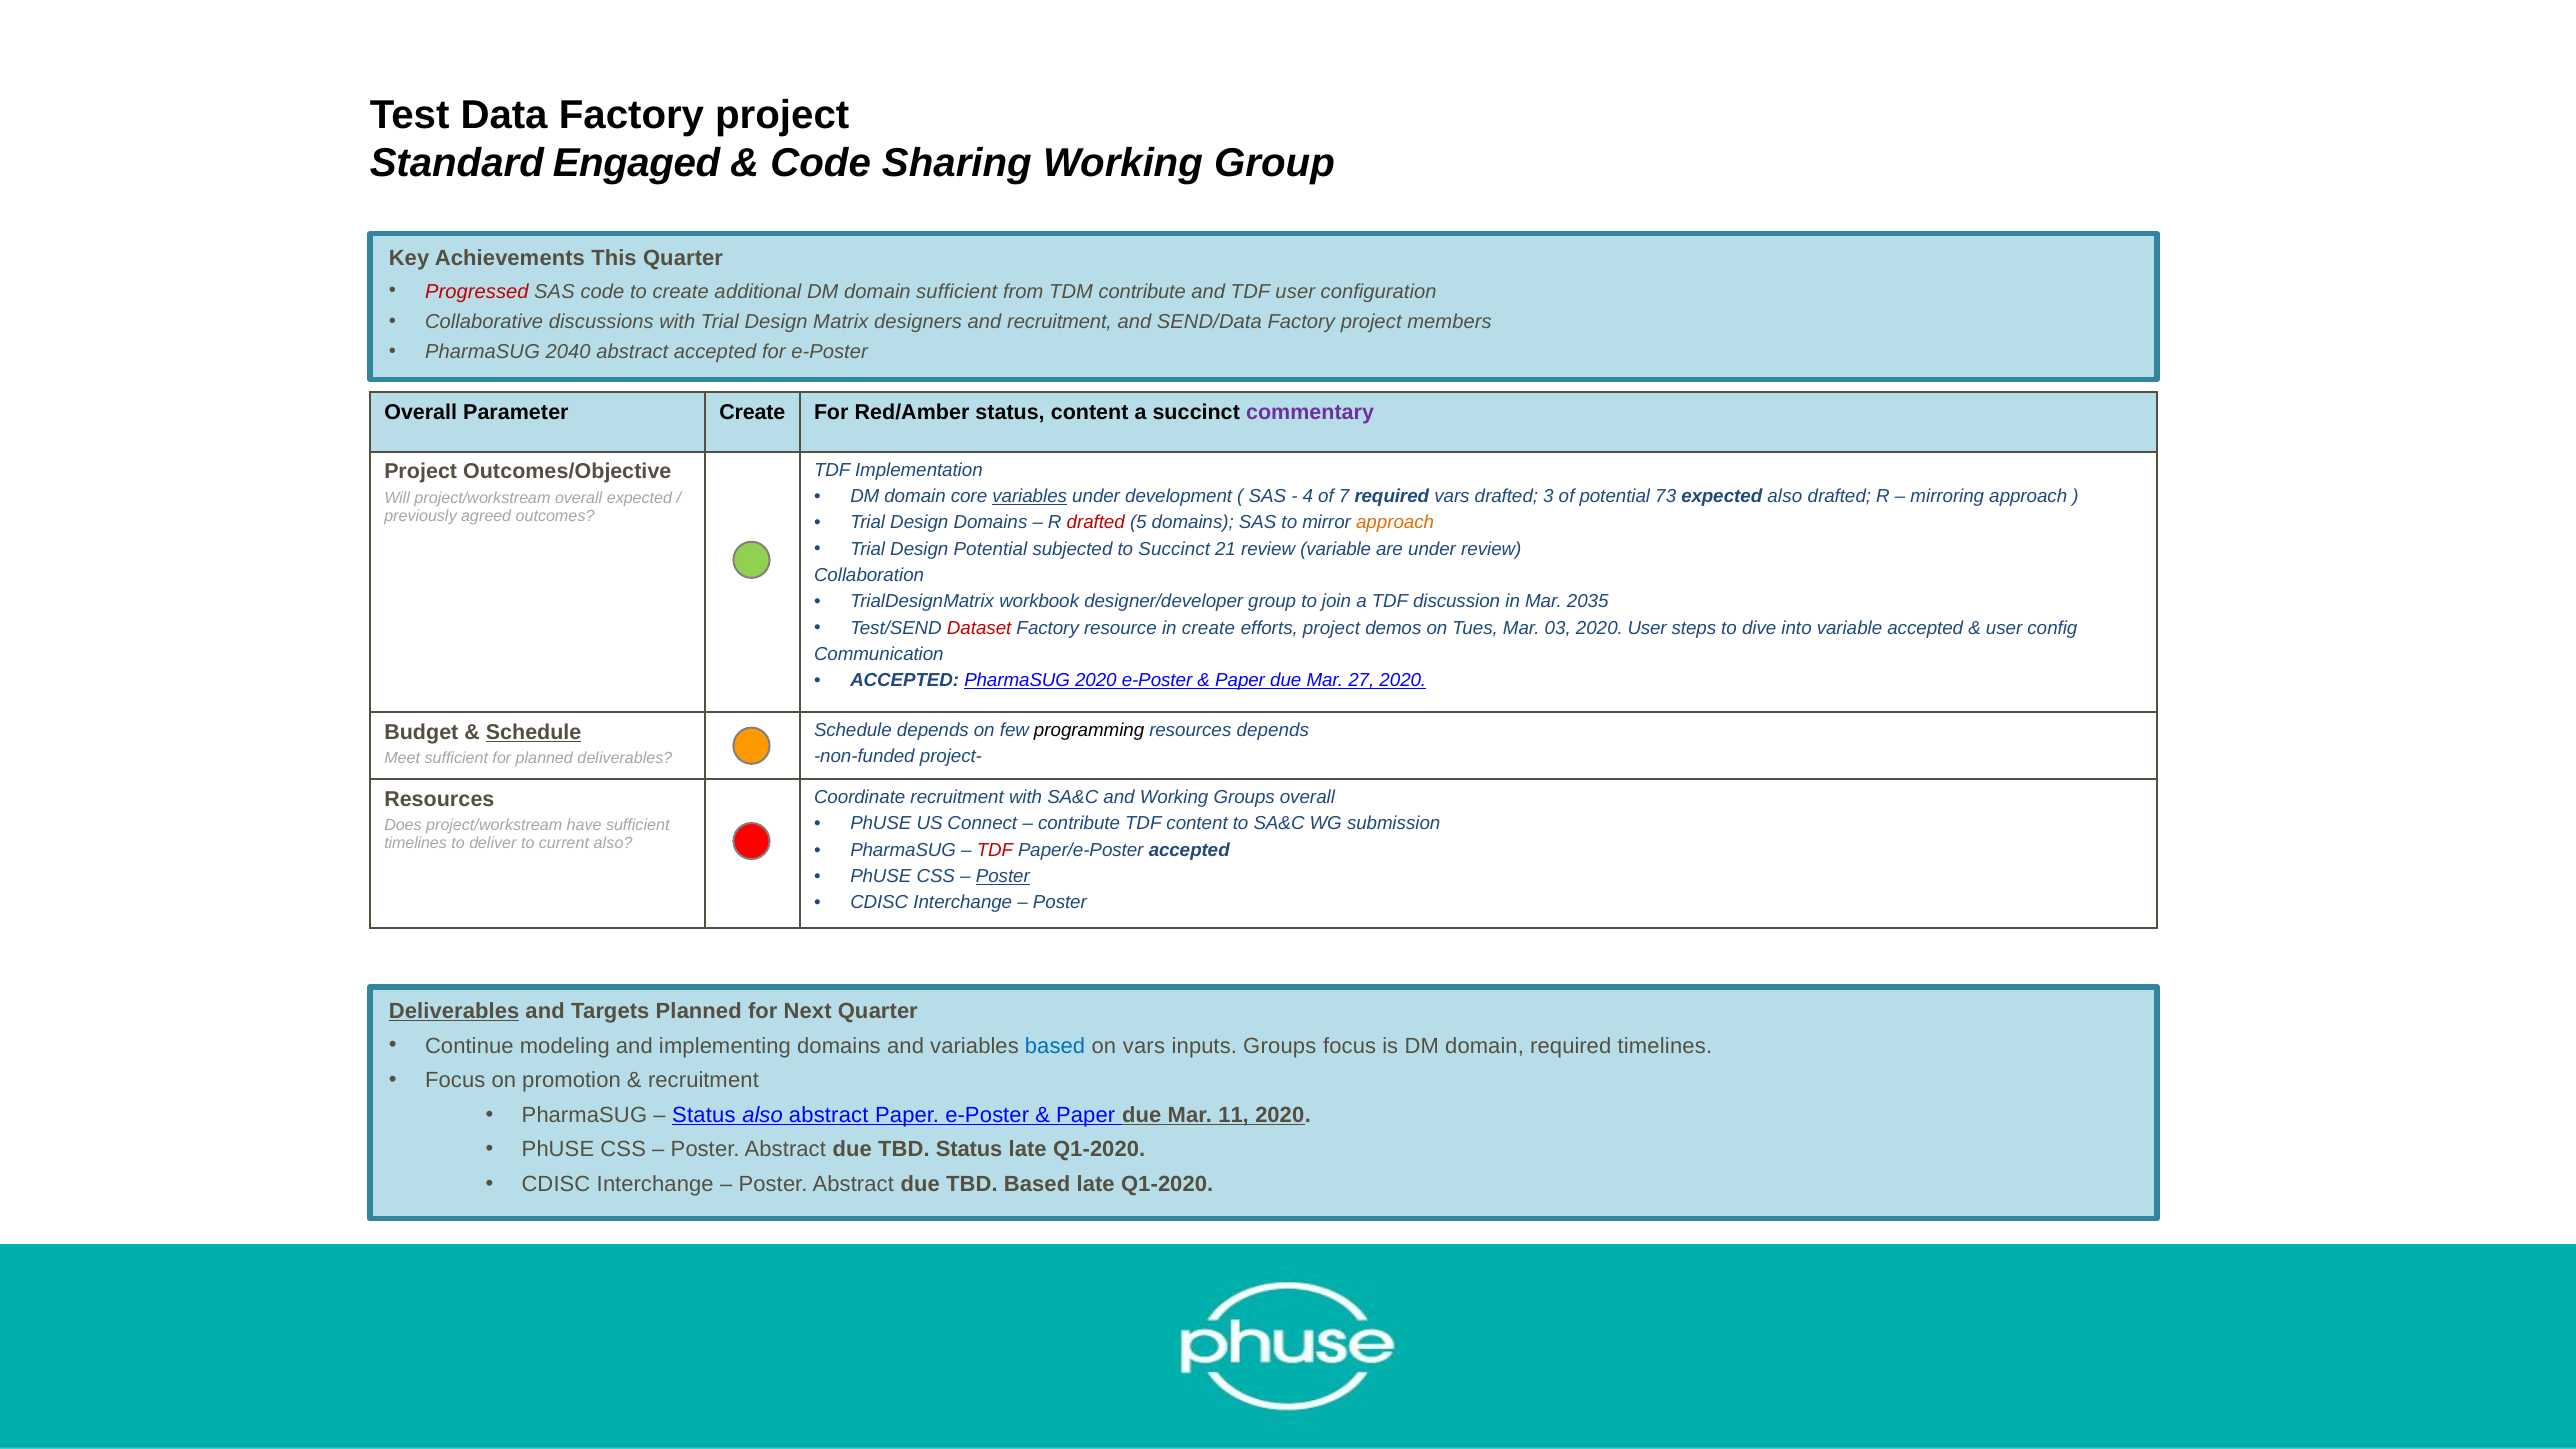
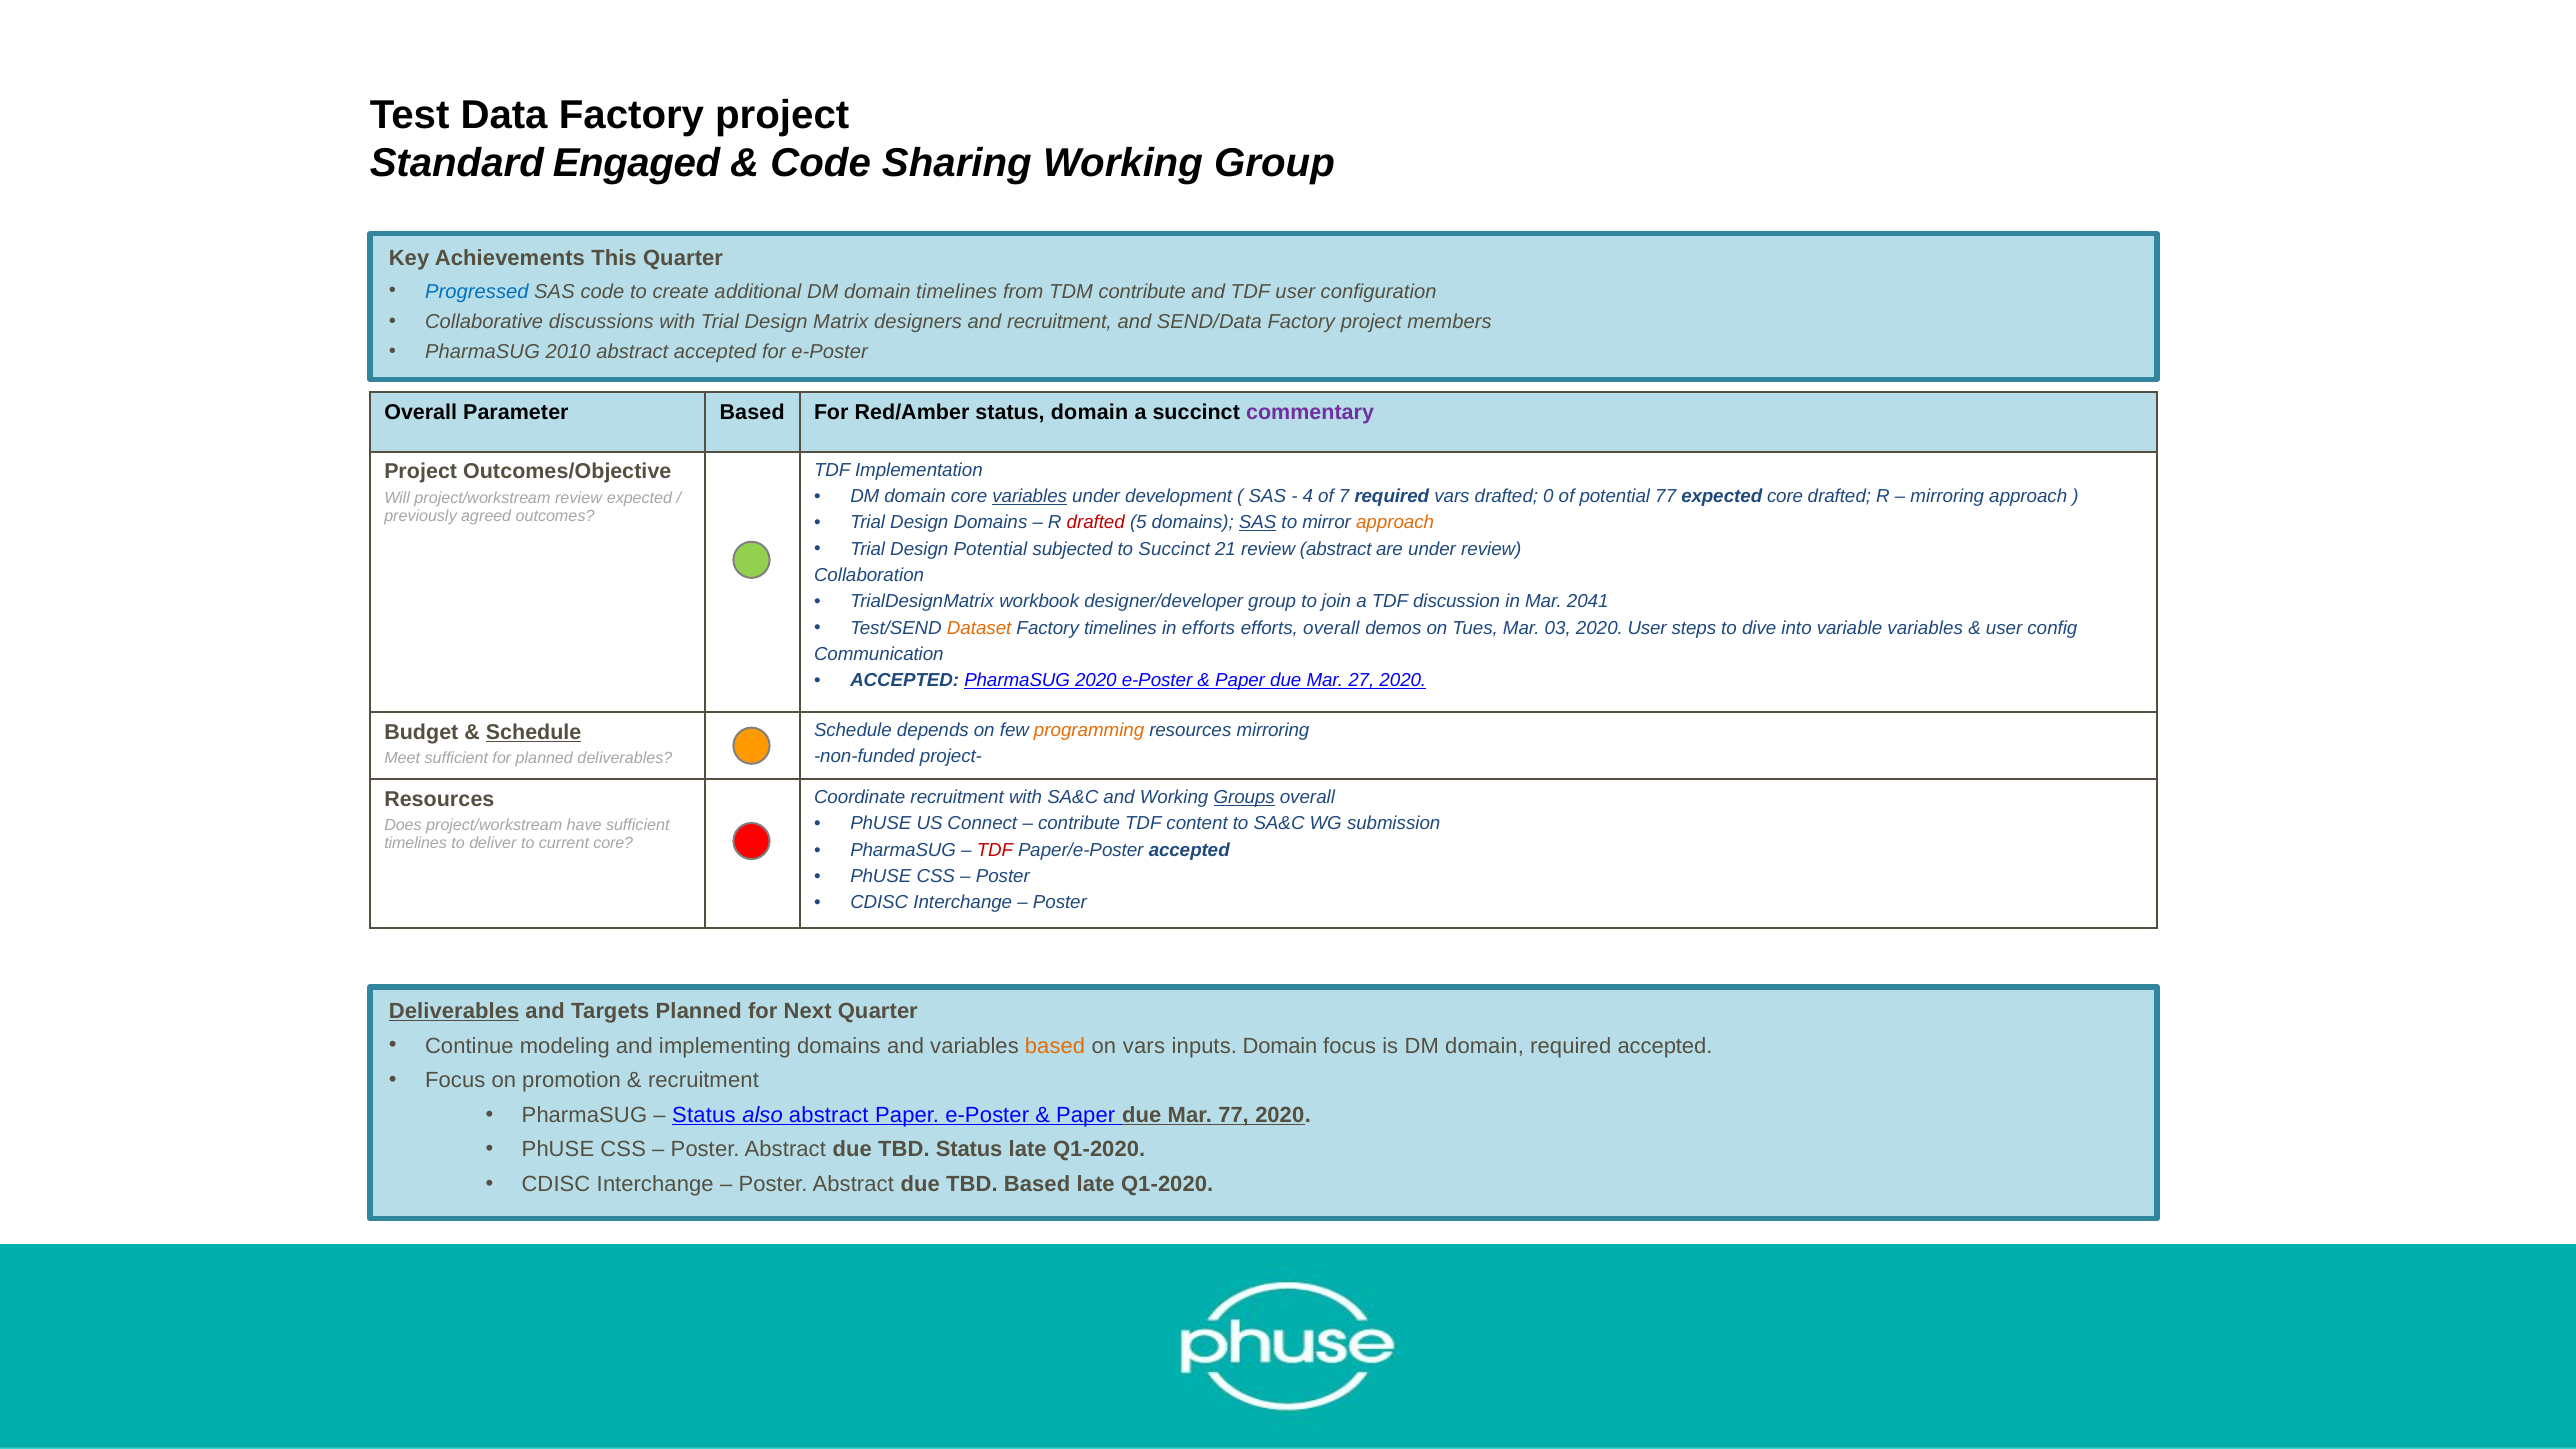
Progressed colour: red -> blue
domain sufficient: sufficient -> timelines
2040: 2040 -> 2010
Parameter Create: Create -> Based
status content: content -> domain
3: 3 -> 0
potential 73: 73 -> 77
expected also: also -> core
project/workstream overall: overall -> review
SAS at (1258, 523) underline: none -> present
review variable: variable -> abstract
2035: 2035 -> 2041
Dataset colour: red -> orange
Factory resource: resource -> timelines
in create: create -> efforts
efforts project: project -> overall
variable accepted: accepted -> variables
programming colour: black -> orange
resources depends: depends -> mirroring
Groups at (1244, 797) underline: none -> present
current also: also -> core
Poster at (1003, 876) underline: present -> none
based at (1055, 1046) colour: blue -> orange
inputs Groups: Groups -> Domain
required timelines: timelines -> accepted
Mar 11: 11 -> 77
